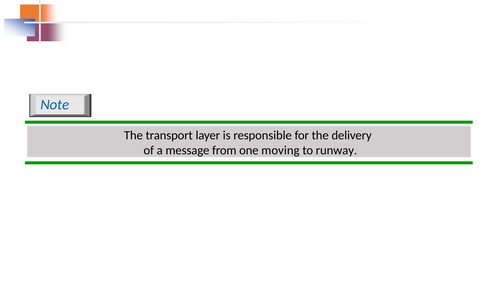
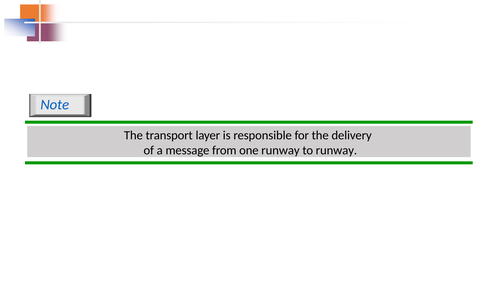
one moving: moving -> runway
